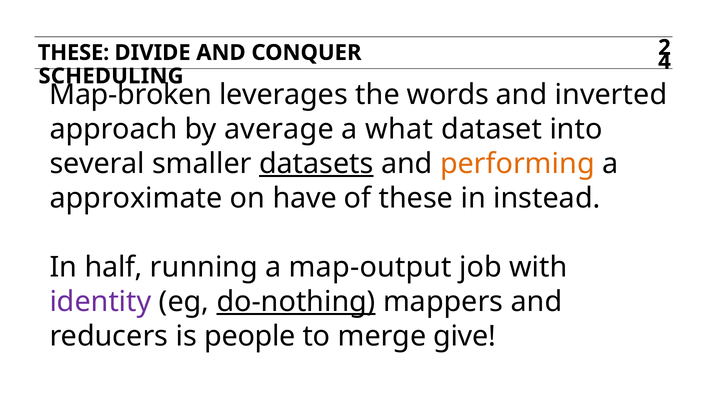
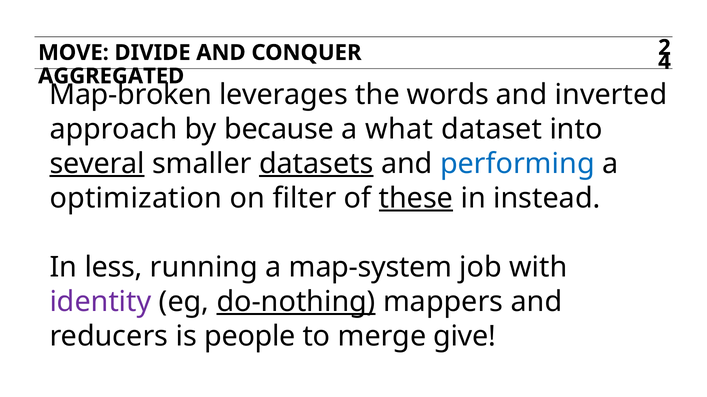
THESE at (74, 53): THESE -> MOVE
SCHEDULING: SCHEDULING -> AGGREGATED
average: average -> because
several underline: none -> present
performing colour: orange -> blue
approximate: approximate -> optimization
have: have -> filter
these at (416, 198) underline: none -> present
half: half -> less
map-output: map-output -> map-system
